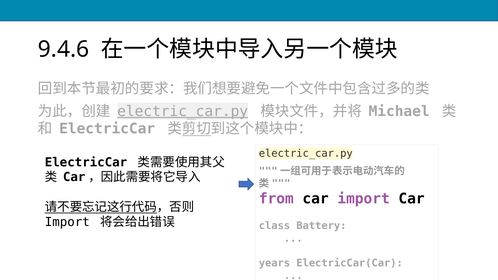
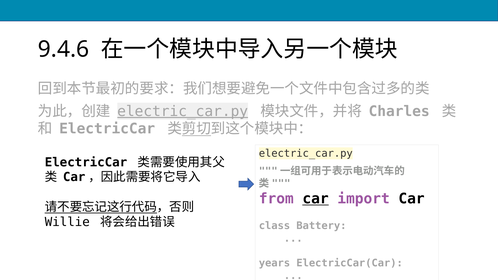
Michael: Michael -> Charles
car at (316, 199) underline: none -> present
Import at (67, 222): Import -> Willie
